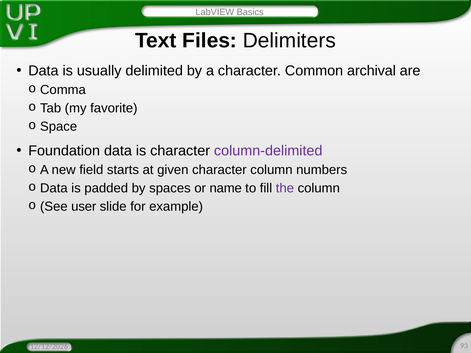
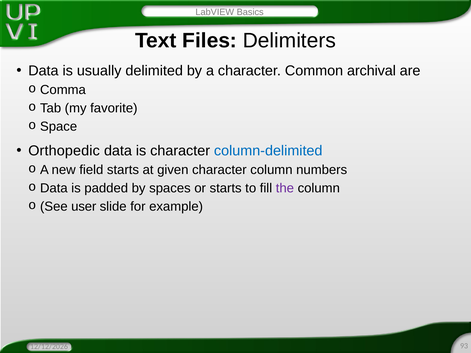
Foundation: Foundation -> Orthopedic
column-delimited colour: purple -> blue
or name: name -> starts
